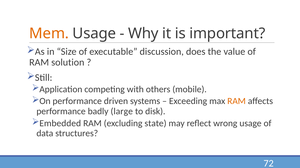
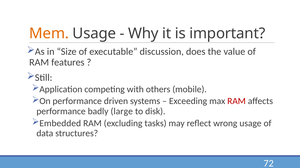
solution: solution -> features
RAM at (237, 102) colour: orange -> red
state: state -> tasks
